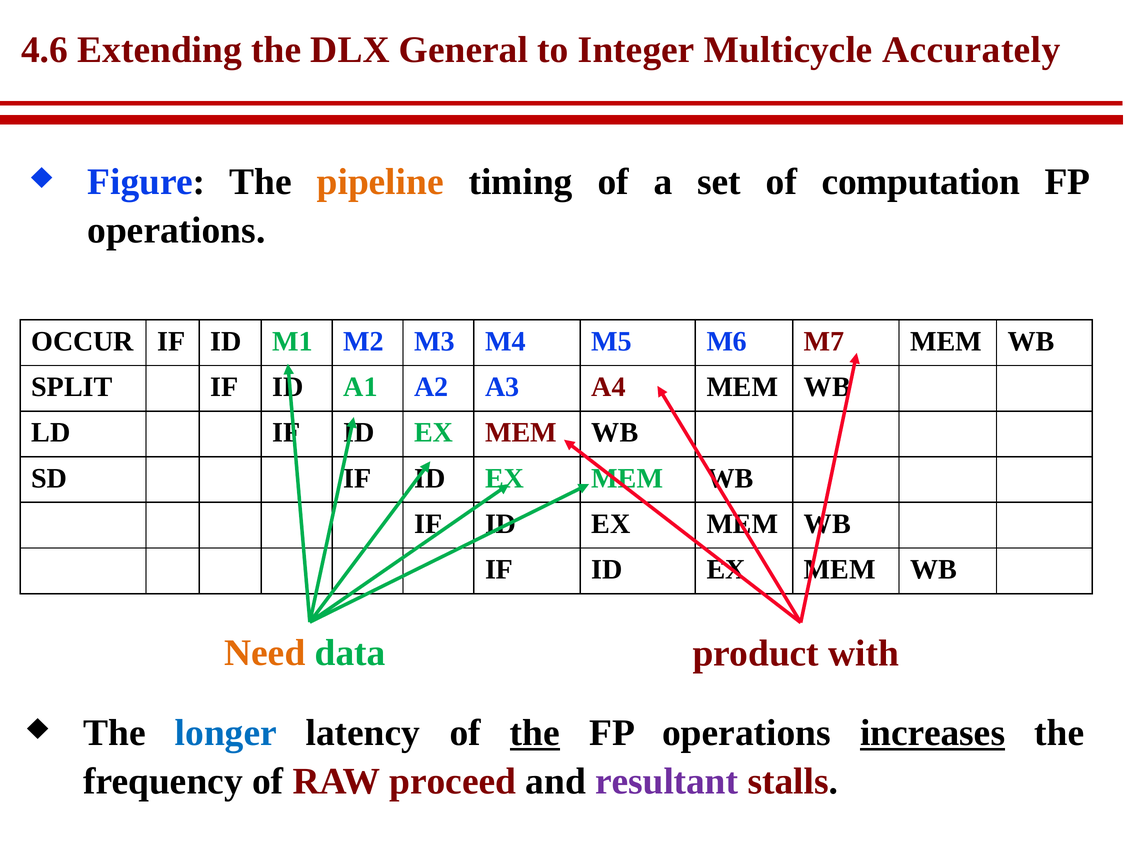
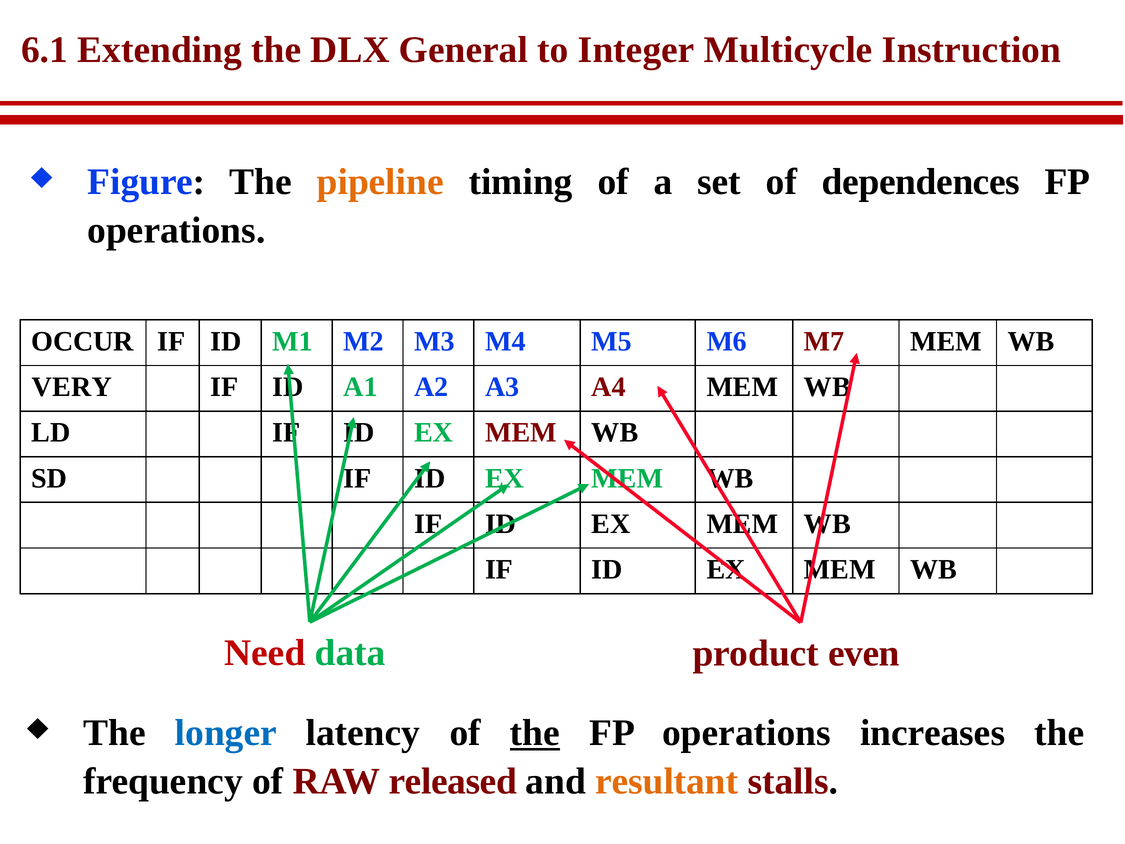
4.6: 4.6 -> 6.1
Accurately: Accurately -> Instruction
computation: computation -> dependences
SPLIT: SPLIT -> VERY
Need colour: orange -> red
with: with -> even
increases underline: present -> none
proceed: proceed -> released
resultant colour: purple -> orange
